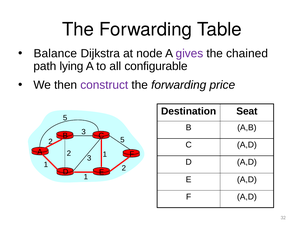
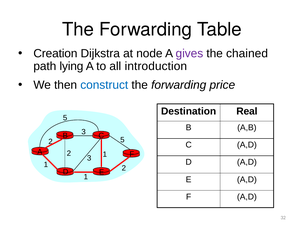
Balance: Balance -> Creation
configurable: configurable -> introduction
construct colour: purple -> blue
Seat: Seat -> Real
